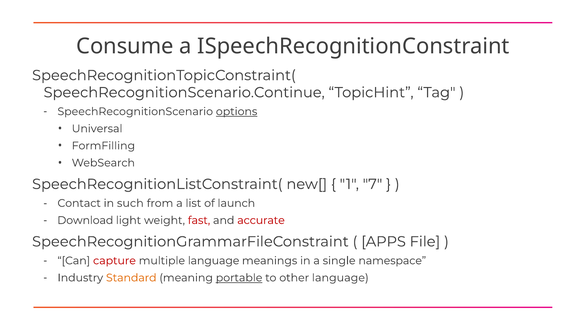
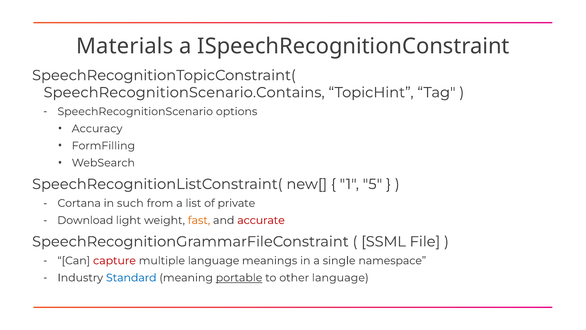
Consume: Consume -> Materials
SpeechRecognitionScenario.Continue: SpeechRecognitionScenario.Continue -> SpeechRecognitionScenario.Contains
options underline: present -> none
Universal: Universal -> Accuracy
7: 7 -> 5
Contact: Contact -> Cortana
launch: launch -> private
fast colour: red -> orange
APPS: APPS -> SSML
Standard colour: orange -> blue
